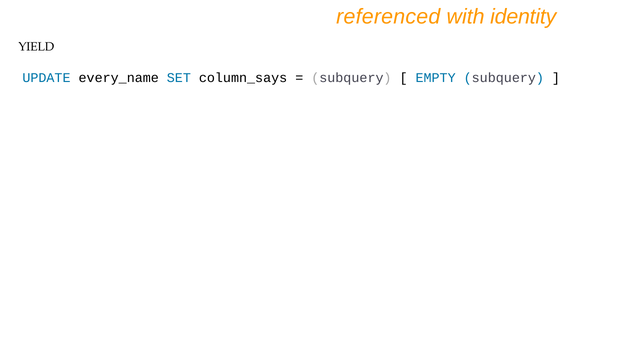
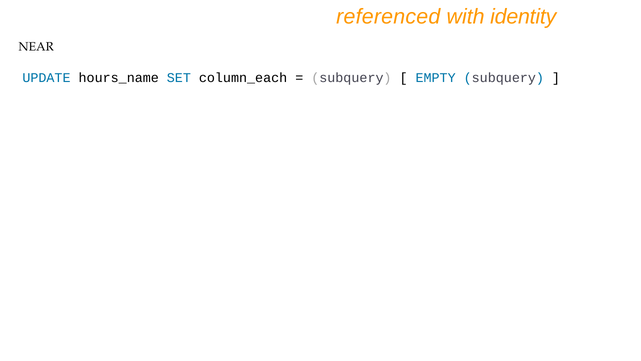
YIELD: YIELD -> NEAR
every_name: every_name -> hours_name
column_says: column_says -> column_each
